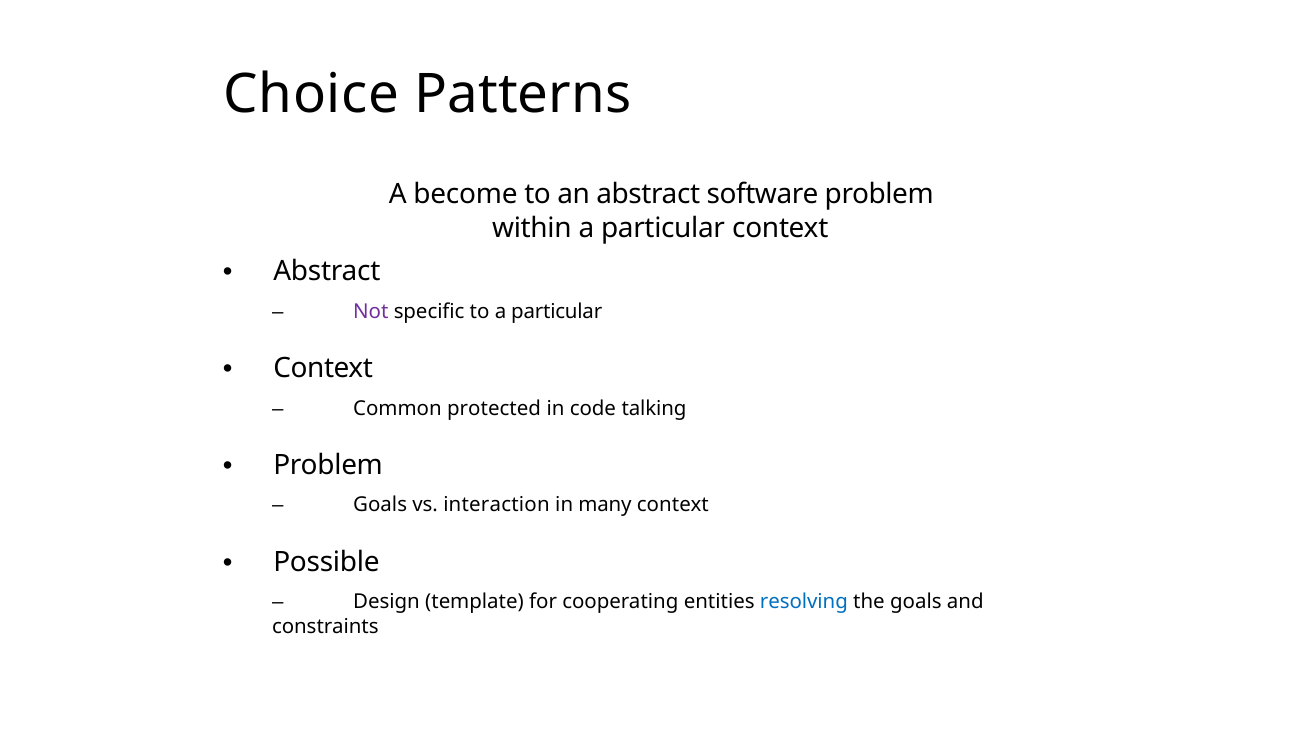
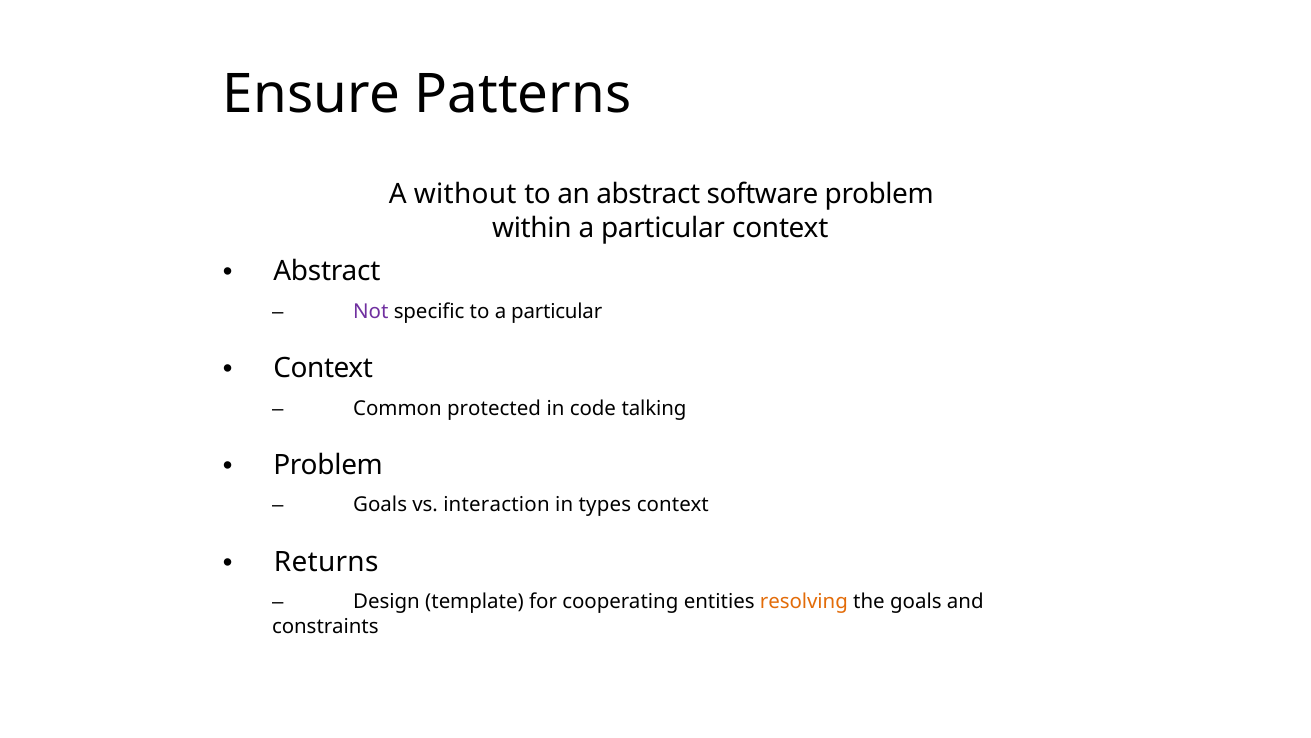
Choice: Choice -> Ensure
become: become -> without
many: many -> types
Possible: Possible -> Returns
resolving colour: blue -> orange
